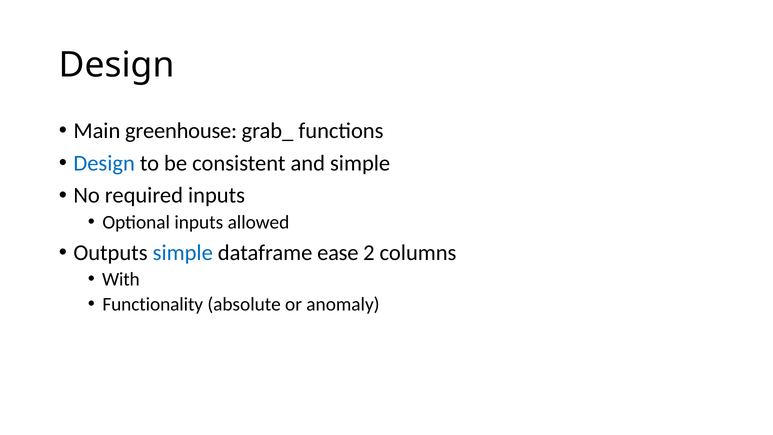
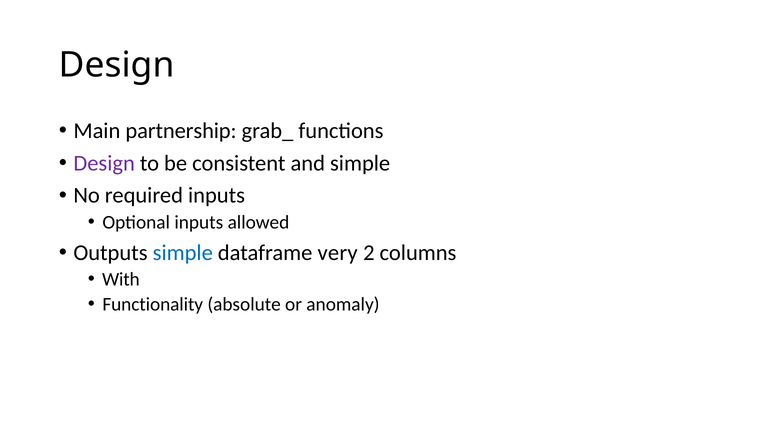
greenhouse: greenhouse -> partnership
Design at (104, 163) colour: blue -> purple
ease: ease -> very
